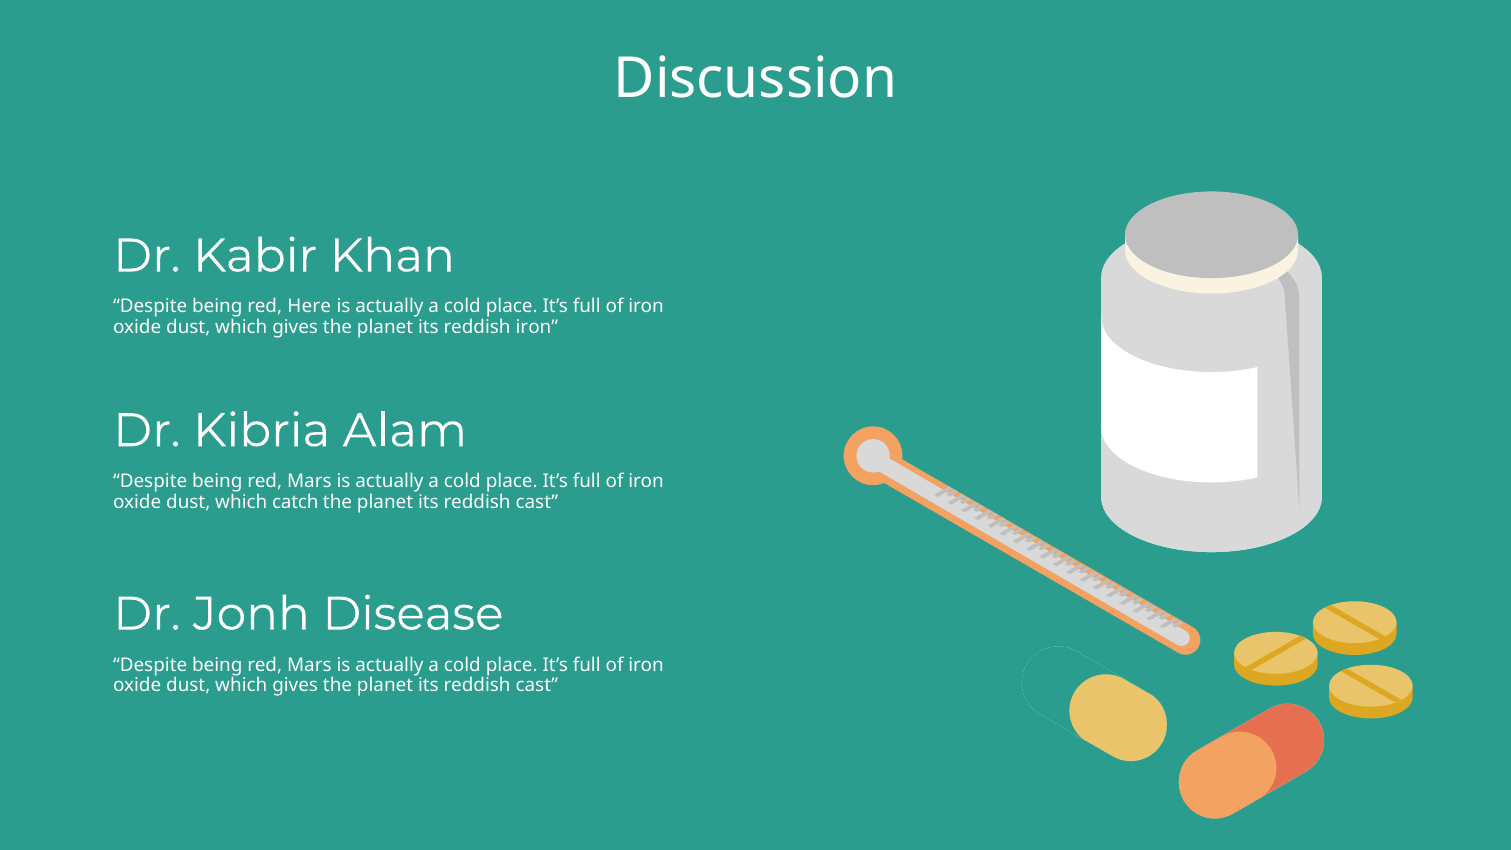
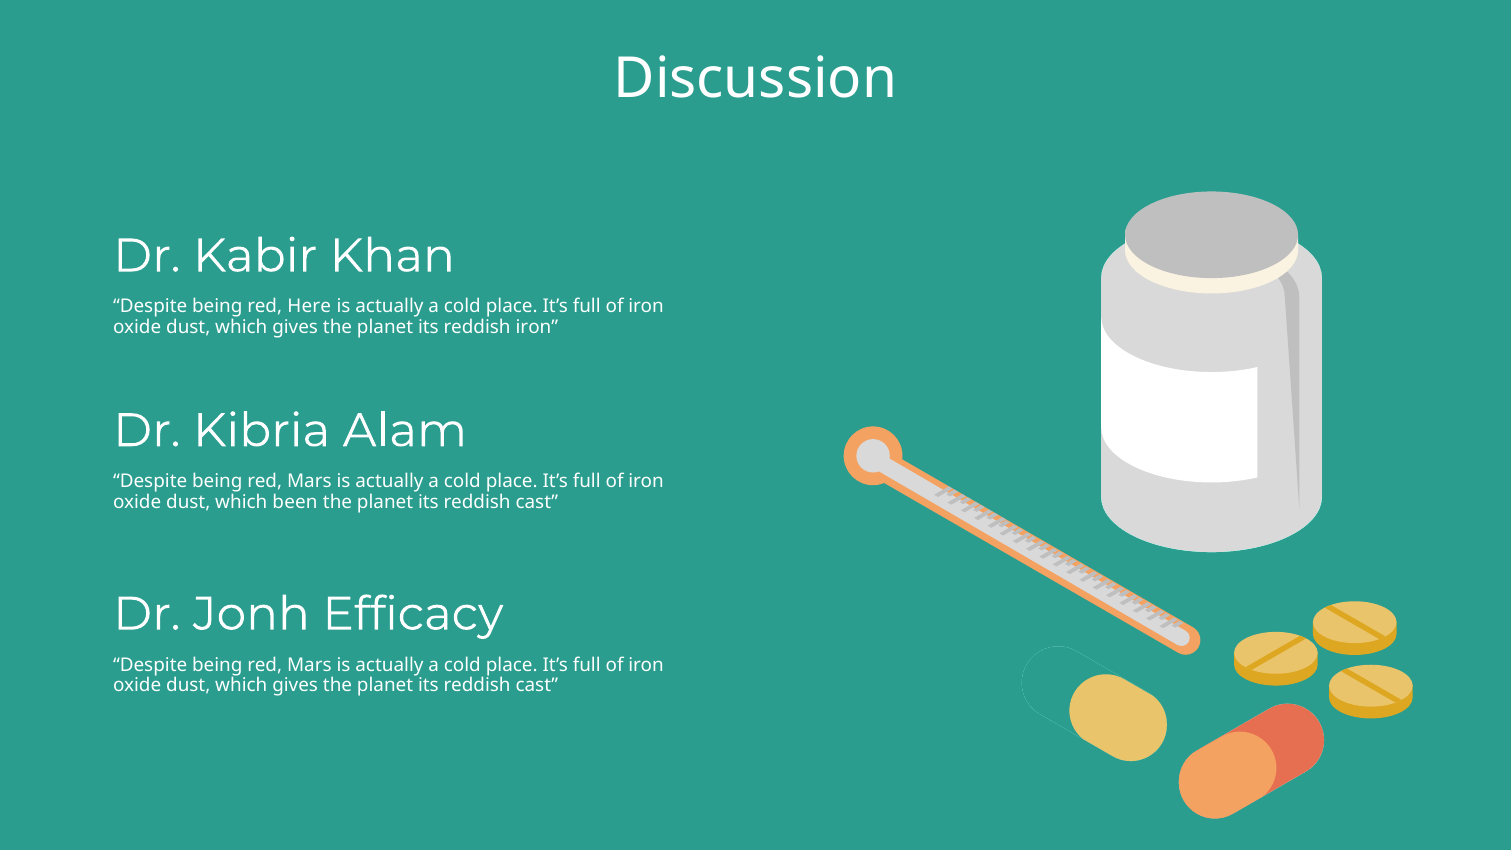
catch: catch -> been
Disease: Disease -> Efficacy
